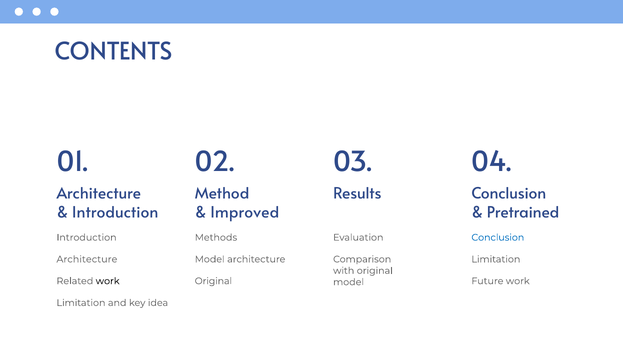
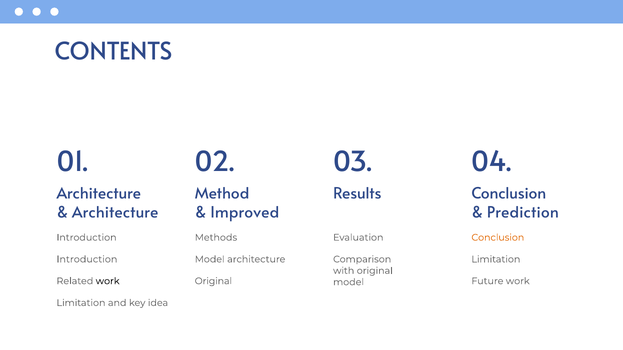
Introduction at (115, 213): Introduction -> Architecture
Pretrained: Pretrained -> Prediction
Conclusion at (498, 238) colour: blue -> orange
Architecture at (87, 260): Architecture -> Introduction
